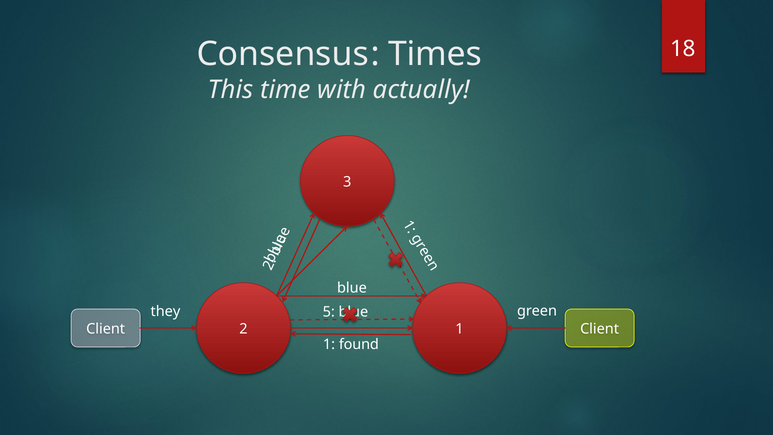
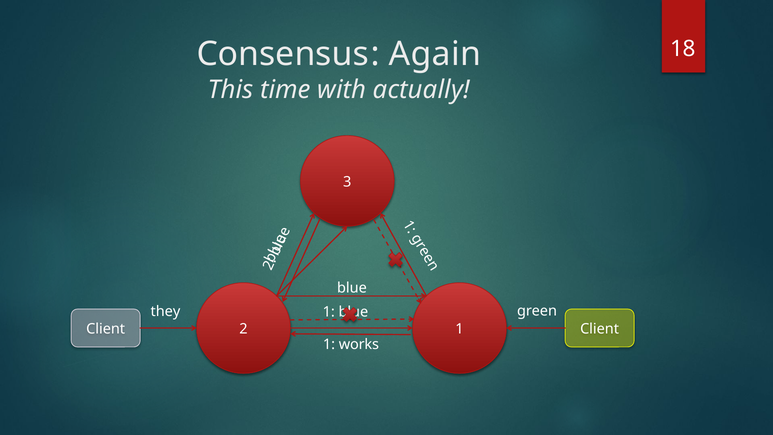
Times: Times -> Again
5 at (329, 312): 5 -> 1
found: found -> works
